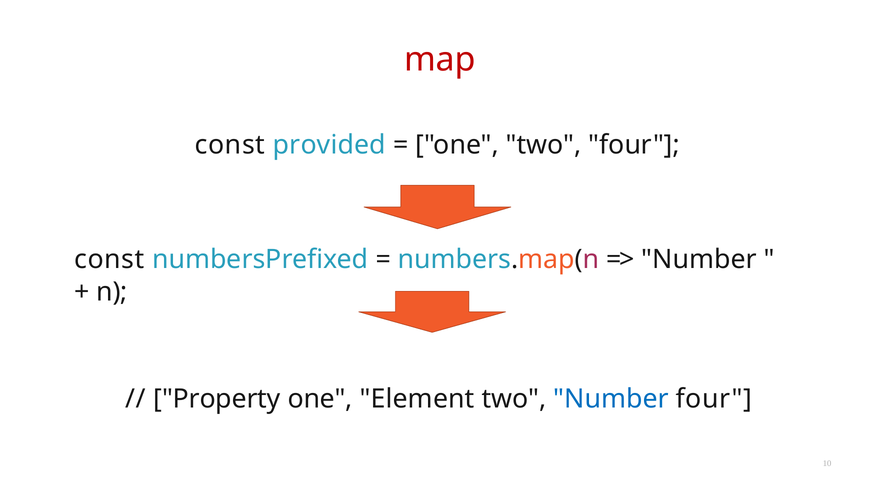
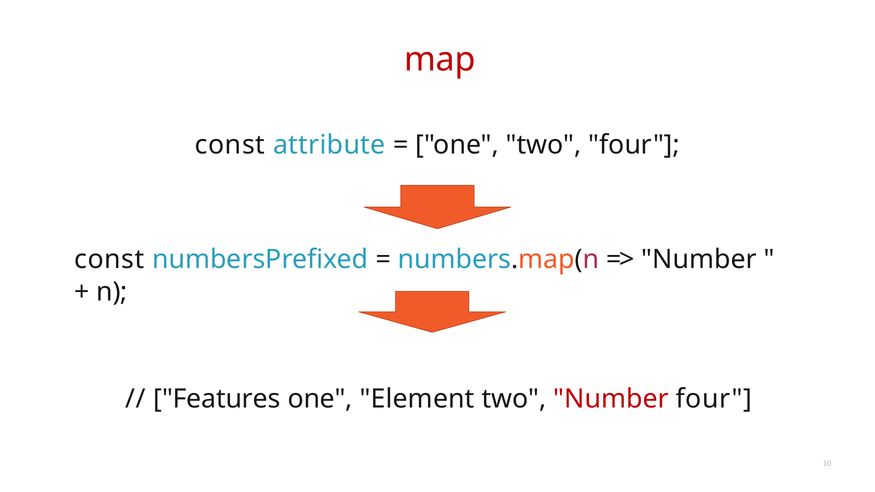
provided: provided -> attribute
Property: Property -> Features
Number at (611, 399) colour: blue -> red
